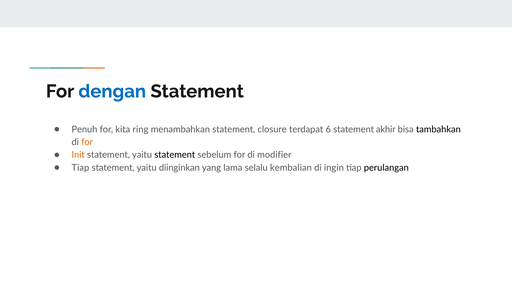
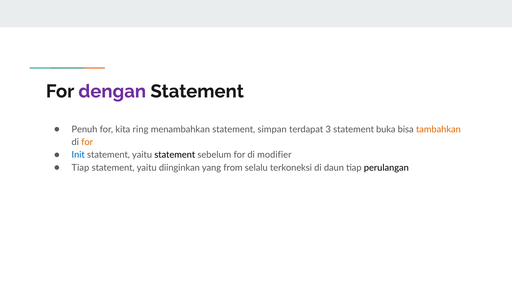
dengan colour: blue -> purple
closure: closure -> simpan
6: 6 -> 3
akhir: akhir -> buka
tambahkan colour: black -> orange
Init colour: orange -> blue
lama: lama -> from
kembalian: kembalian -> terkoneksi
ingin: ingin -> daun
